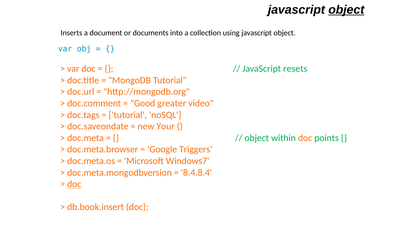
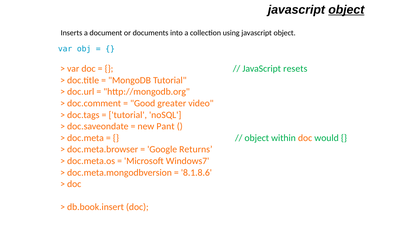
Your: Your -> Pant
points: points -> would
Triggers: Triggers -> Returns
8.4.8.4: 8.4.8.4 -> 8.1.8.6
doc at (74, 184) underline: present -> none
